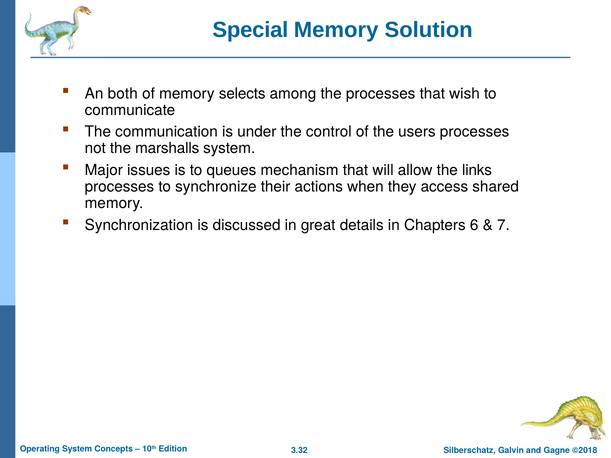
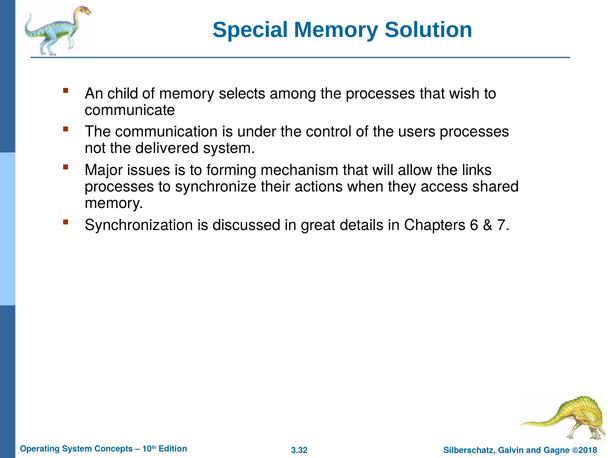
both: both -> child
marshalls: marshalls -> delivered
queues: queues -> forming
